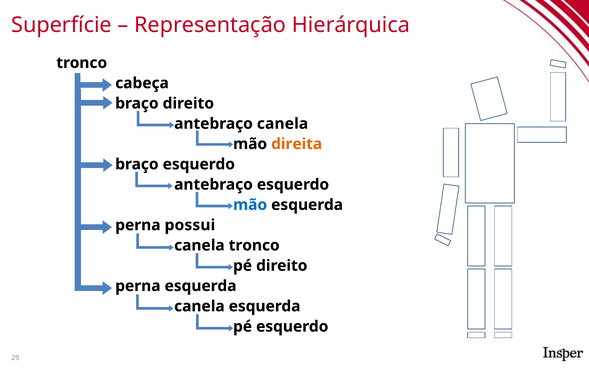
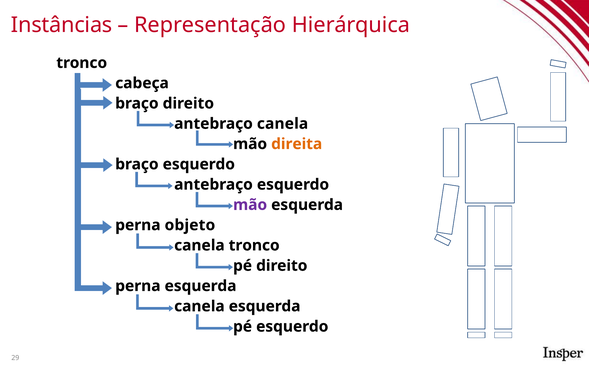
Superfície: Superfície -> Instâncias
mão at (250, 205) colour: blue -> purple
possui: possui -> objeto
